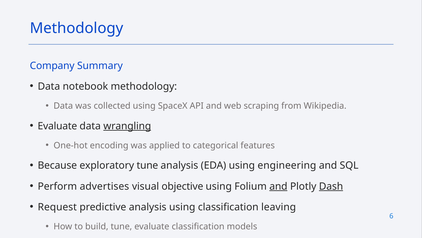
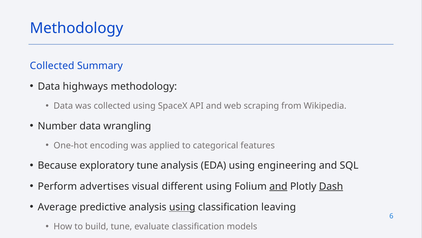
Company at (52, 65): Company -> Collected
notebook: notebook -> highways
Evaluate at (57, 126): Evaluate -> Number
wrangling underline: present -> none
objective: objective -> different
Request: Request -> Average
using at (182, 207) underline: none -> present
